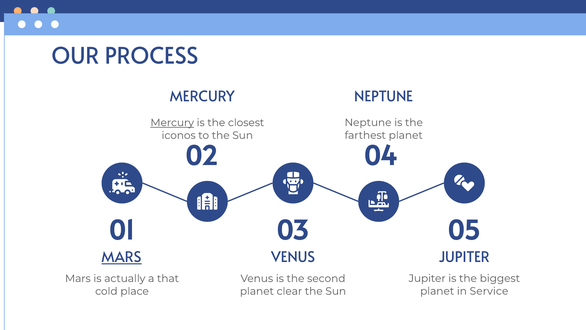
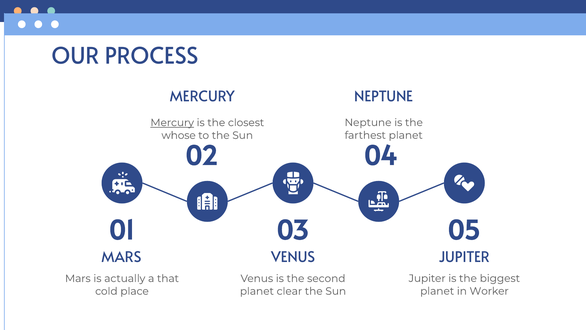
iconos: iconos -> whose
MARS at (122, 257) underline: present -> none
Service: Service -> Worker
